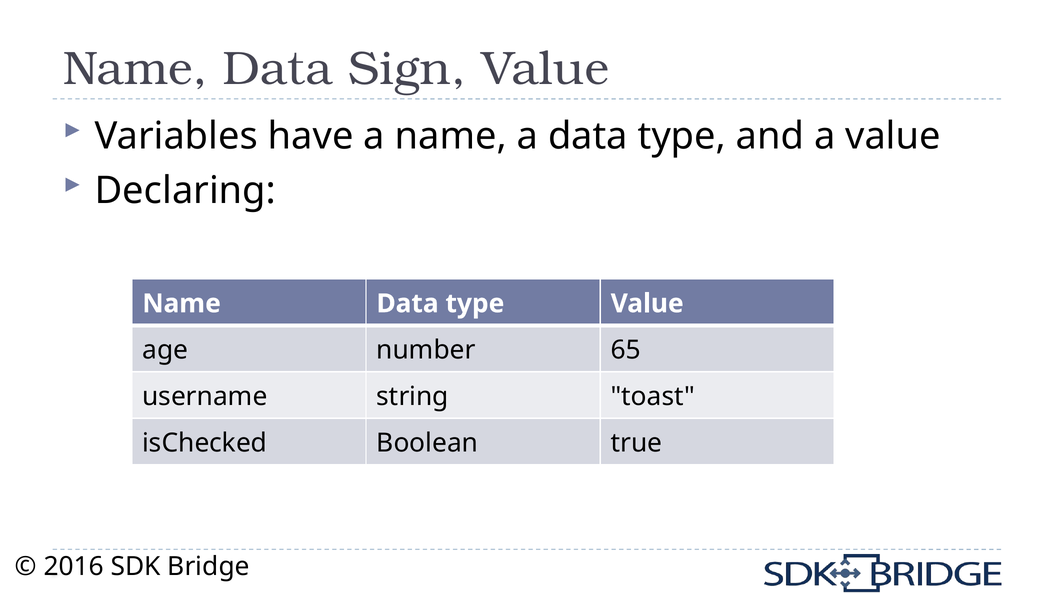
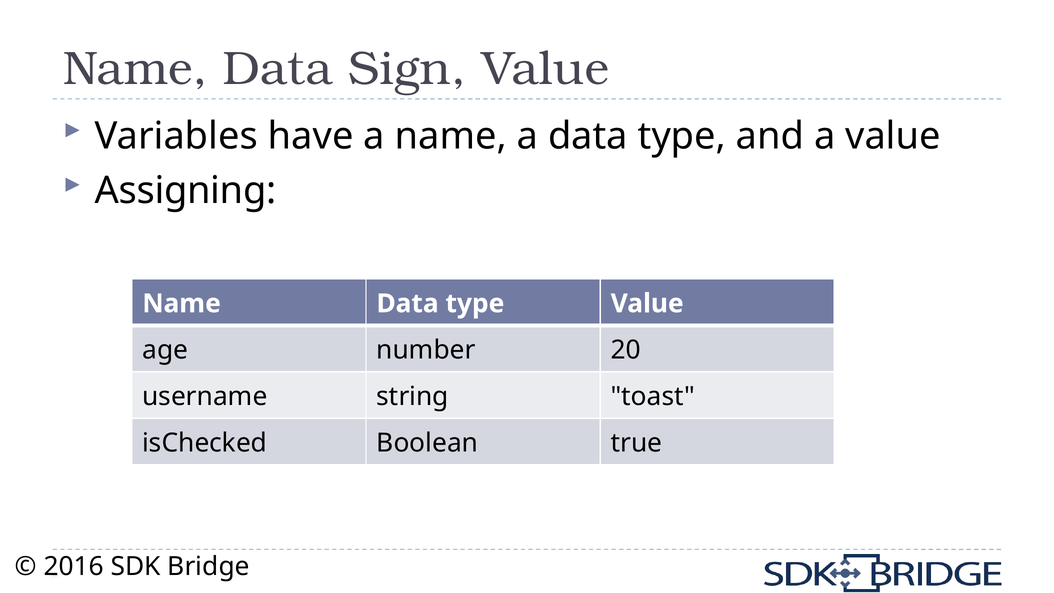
Declaring: Declaring -> Assigning
65: 65 -> 20
